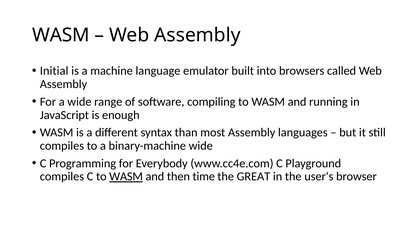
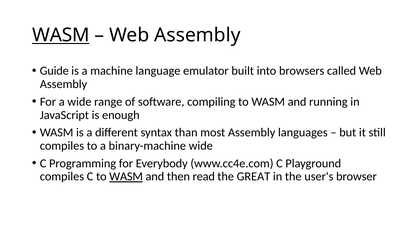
WASM at (61, 35) underline: none -> present
Initial: Initial -> Guide
time: time -> read
